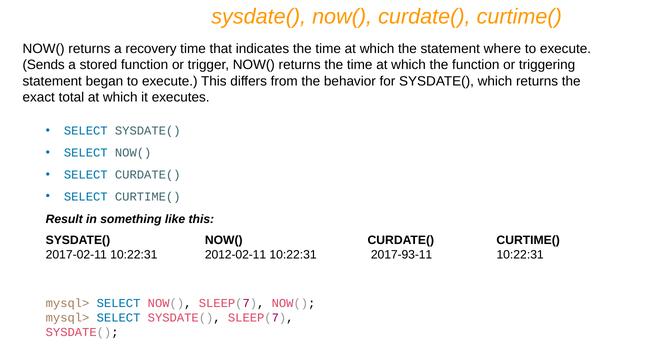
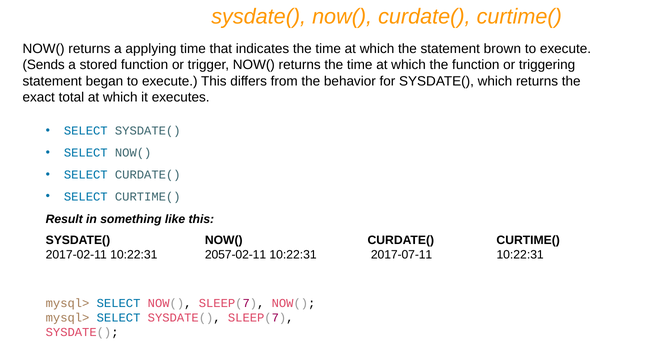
recovery: recovery -> applying
where: where -> brown
2012-02-11: 2012-02-11 -> 2057-02-11
2017-93-11: 2017-93-11 -> 2017-07-11
